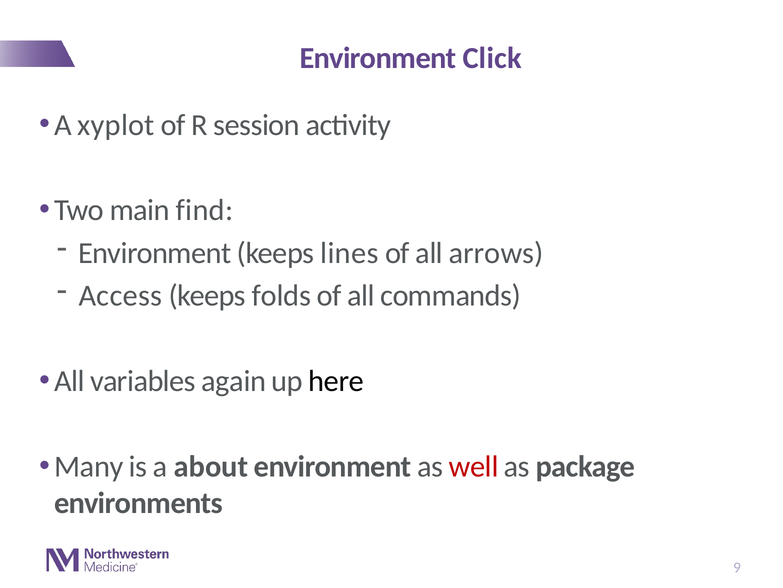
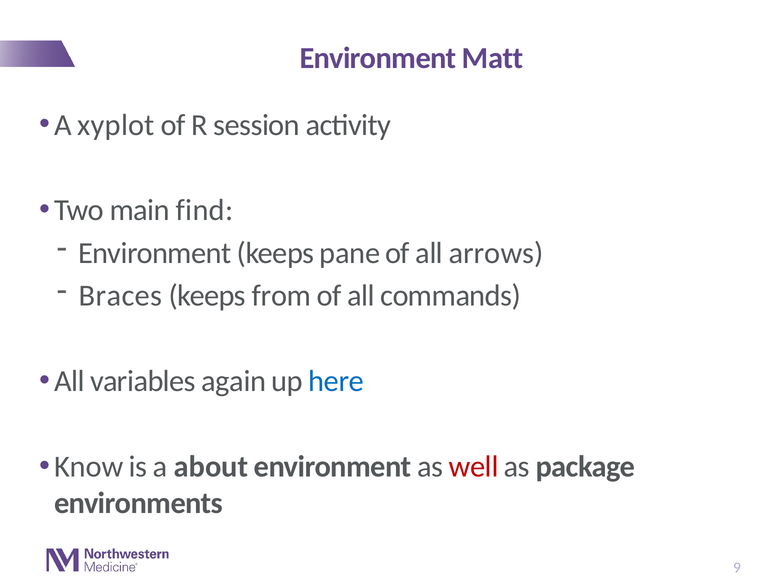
Click: Click -> Matt
lines: lines -> pane
Access: Access -> Braces
folds: folds -> from
here colour: black -> blue
Many: Many -> Know
